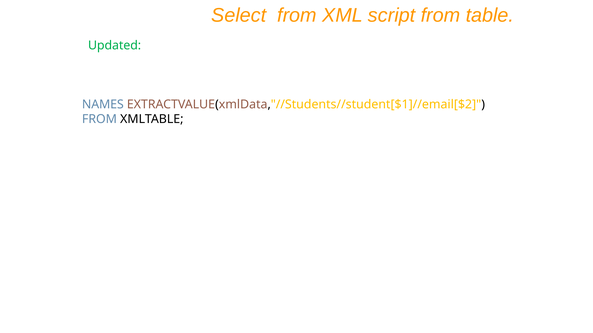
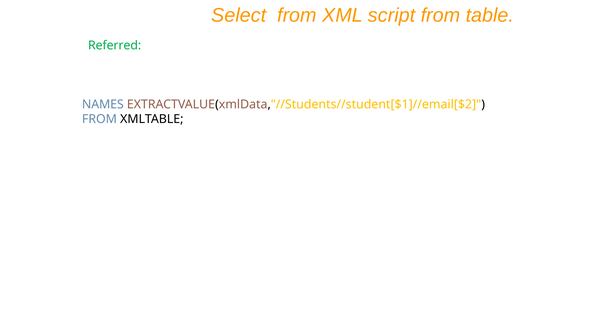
Updated: Updated -> Referred
